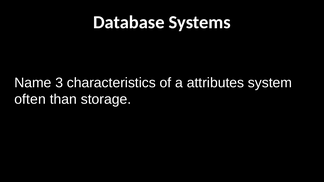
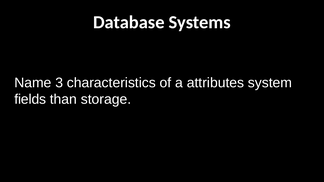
often: often -> fields
